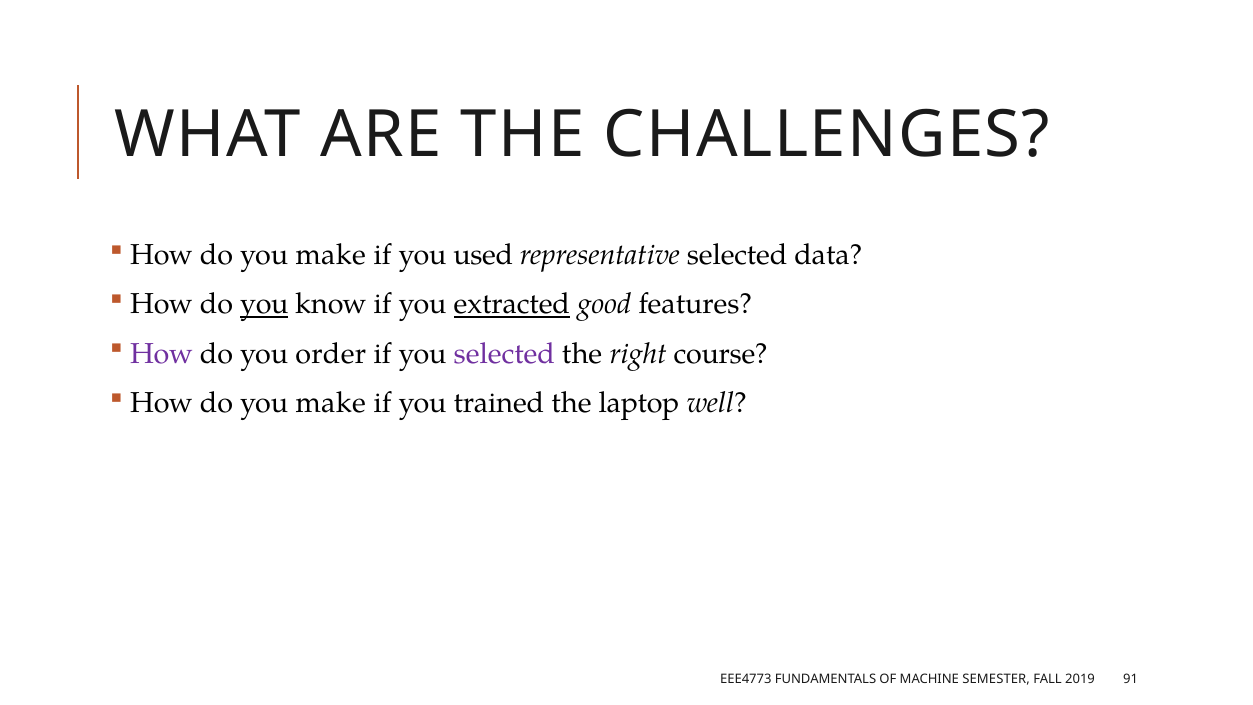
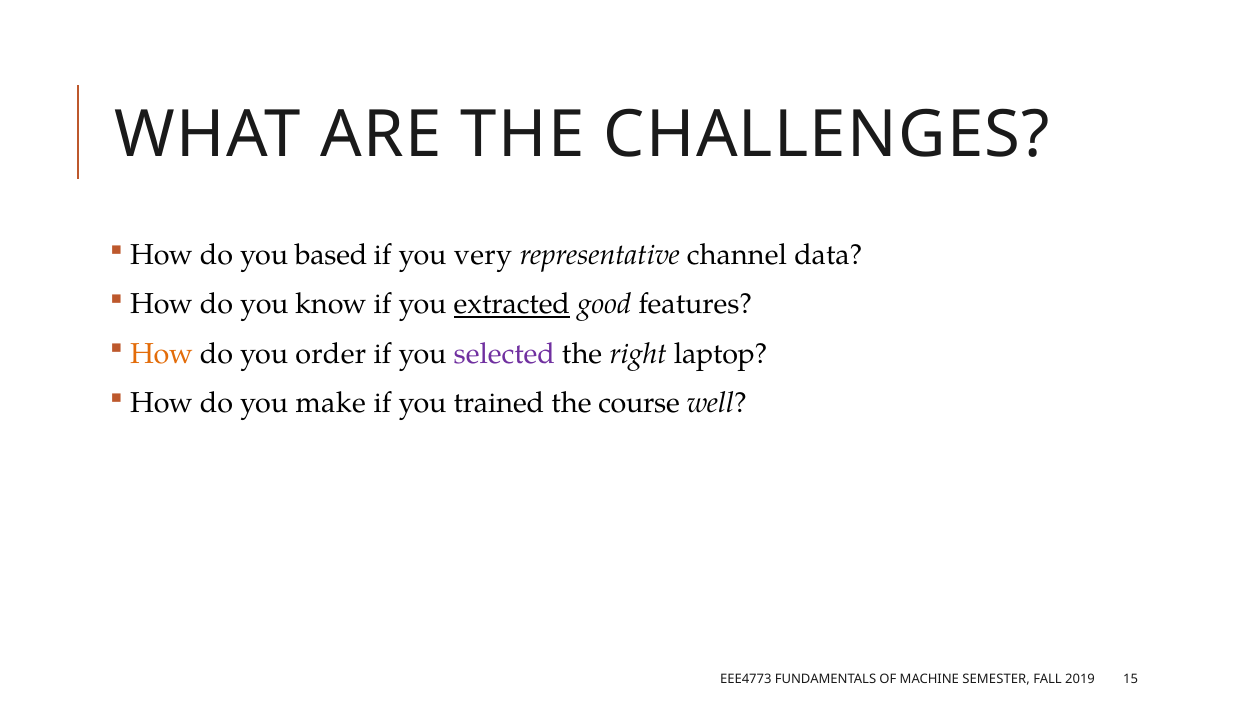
make at (331, 255): make -> based
used: used -> very
representative selected: selected -> channel
you at (264, 304) underline: present -> none
How at (162, 354) colour: purple -> orange
course: course -> laptop
laptop: laptop -> course
91: 91 -> 15
